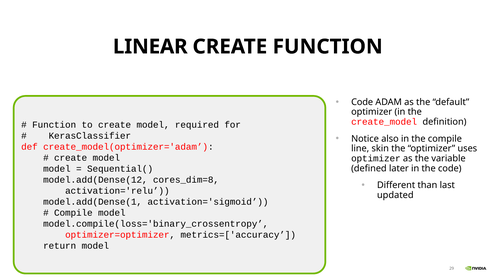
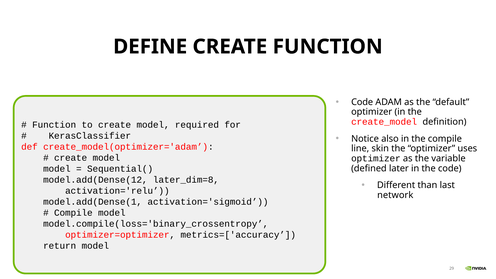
LINEAR: LINEAR -> DEFINE
cores_dim=8: cores_dim=8 -> later_dim=8
updated: updated -> network
